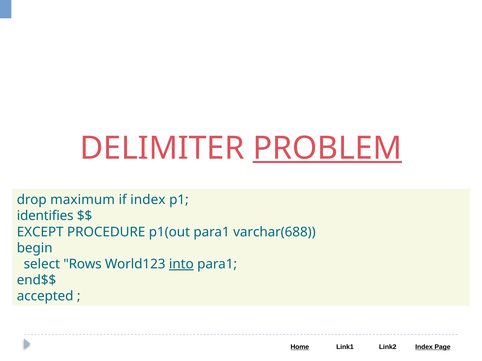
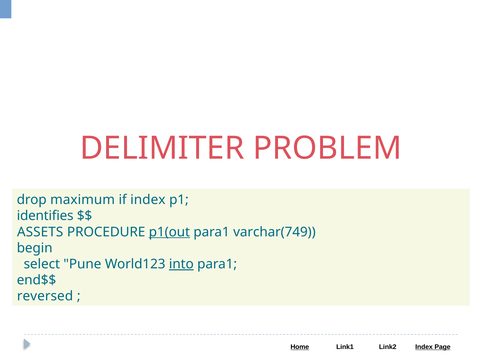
PROBLEM underline: present -> none
EXCEPT: EXCEPT -> ASSETS
p1(out underline: none -> present
varchar(688: varchar(688 -> varchar(749
Rows: Rows -> Pune
accepted: accepted -> reversed
